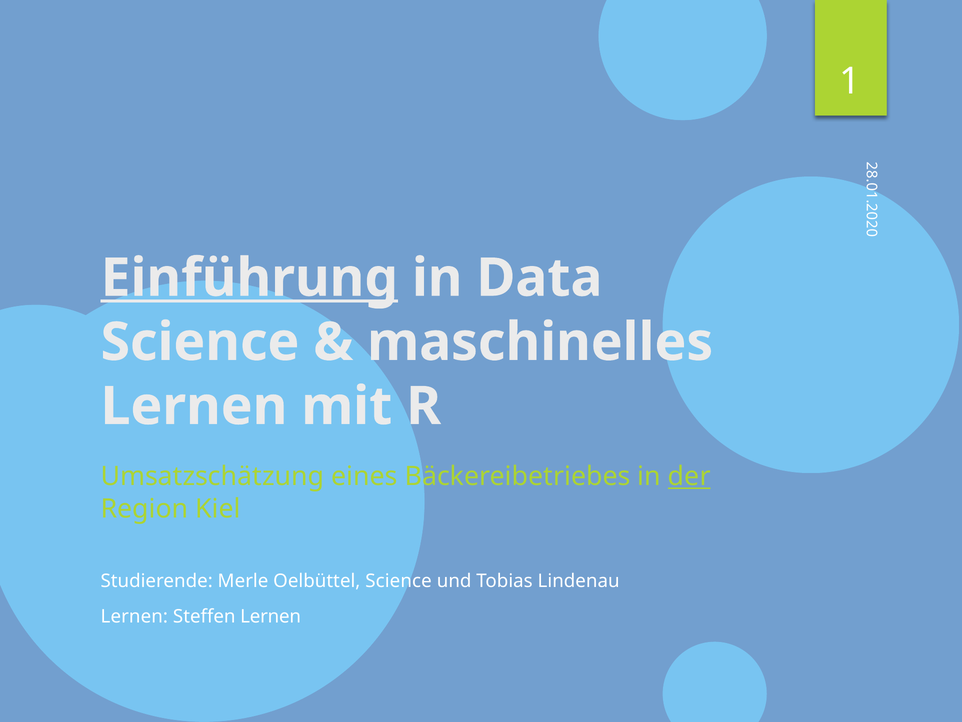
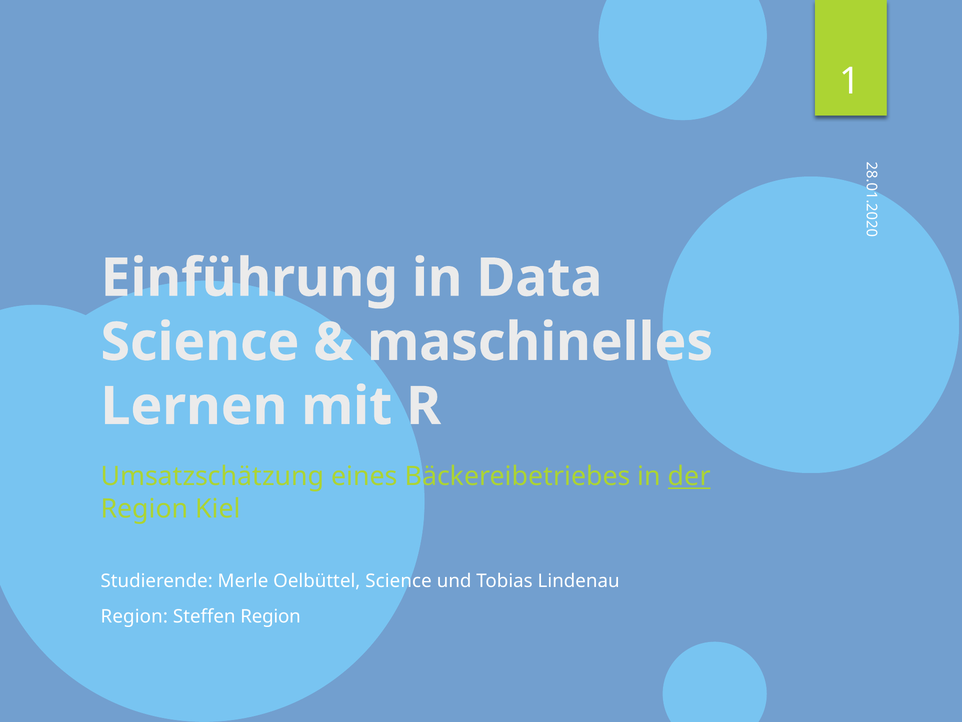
Einführung underline: present -> none
Lernen at (134, 616): Lernen -> Region
Steffen Lernen: Lernen -> Region
